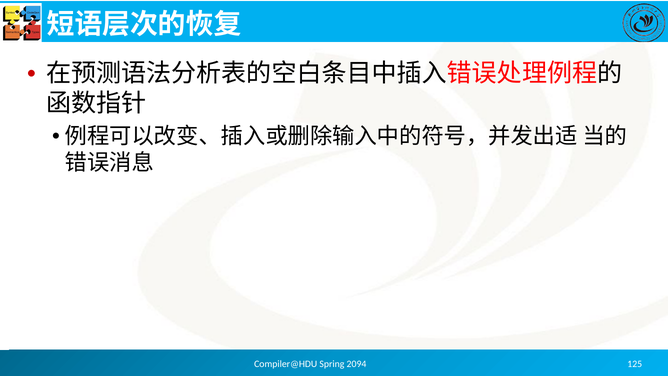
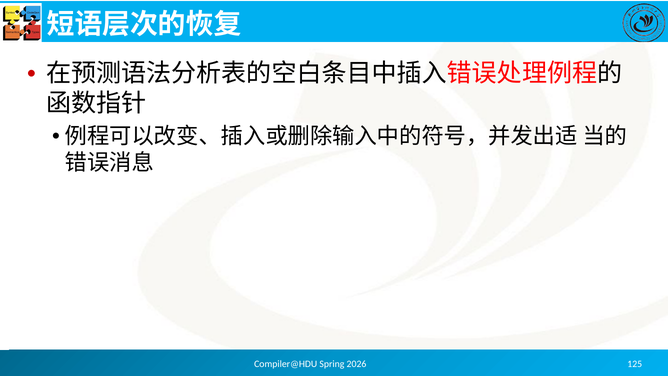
2094: 2094 -> 2026
